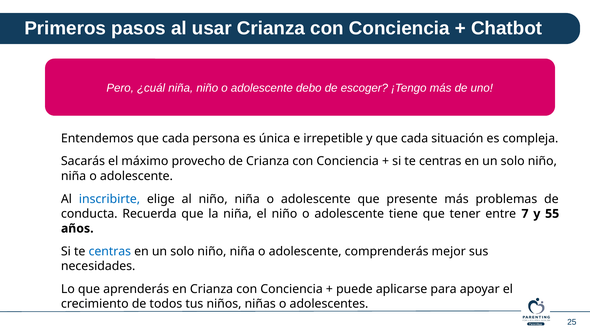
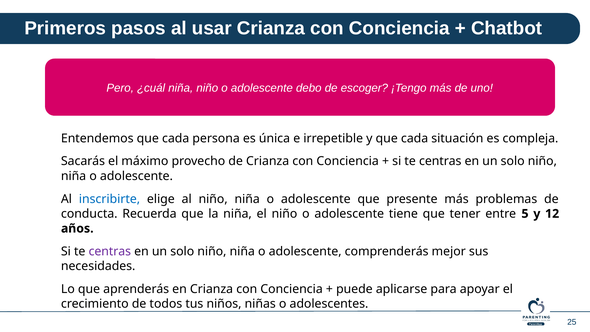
7: 7 -> 5
55: 55 -> 12
centras at (110, 251) colour: blue -> purple
